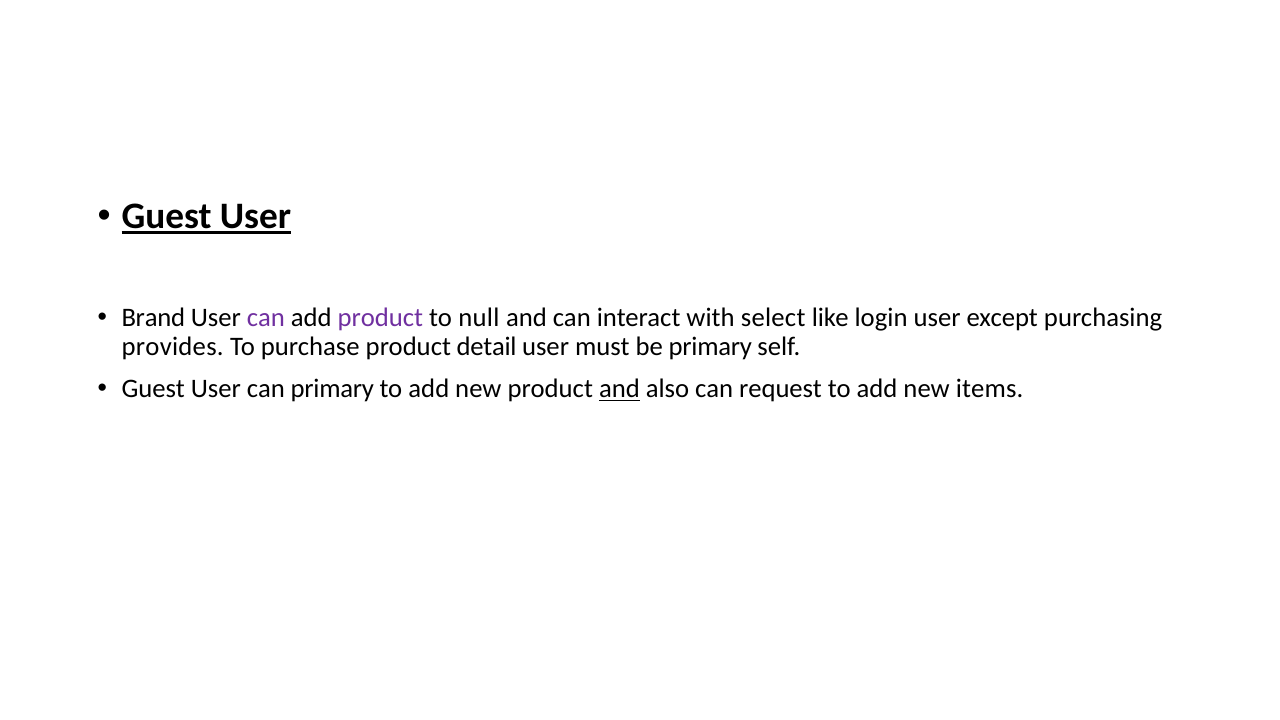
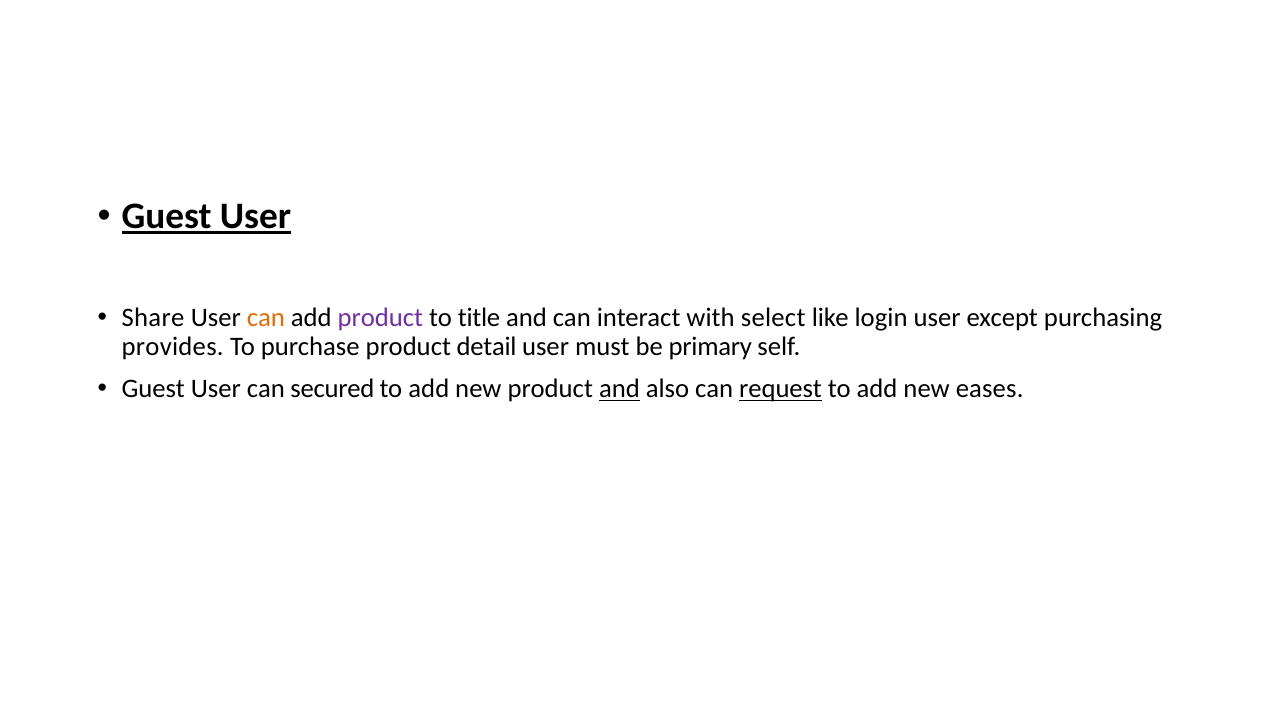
Brand: Brand -> Share
can at (266, 318) colour: purple -> orange
null: null -> title
can primary: primary -> secured
request underline: none -> present
items: items -> eases
